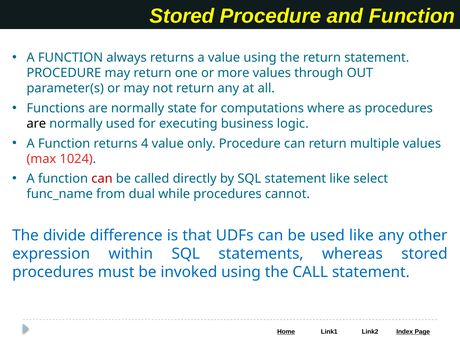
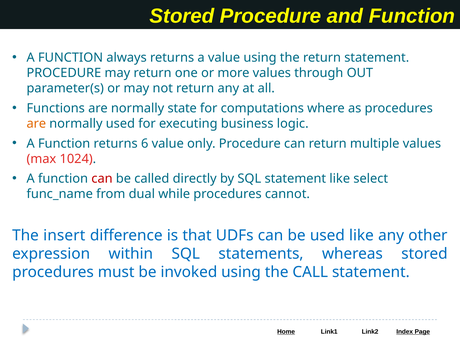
are at (36, 124) colour: black -> orange
4: 4 -> 6
divide: divide -> insert
